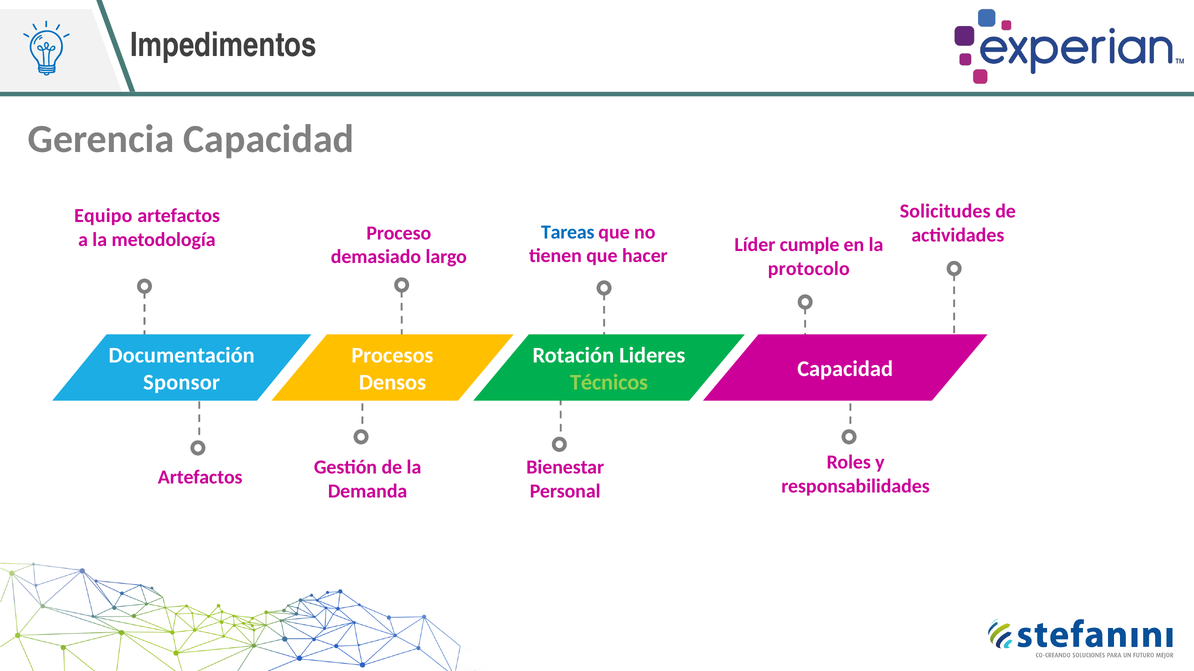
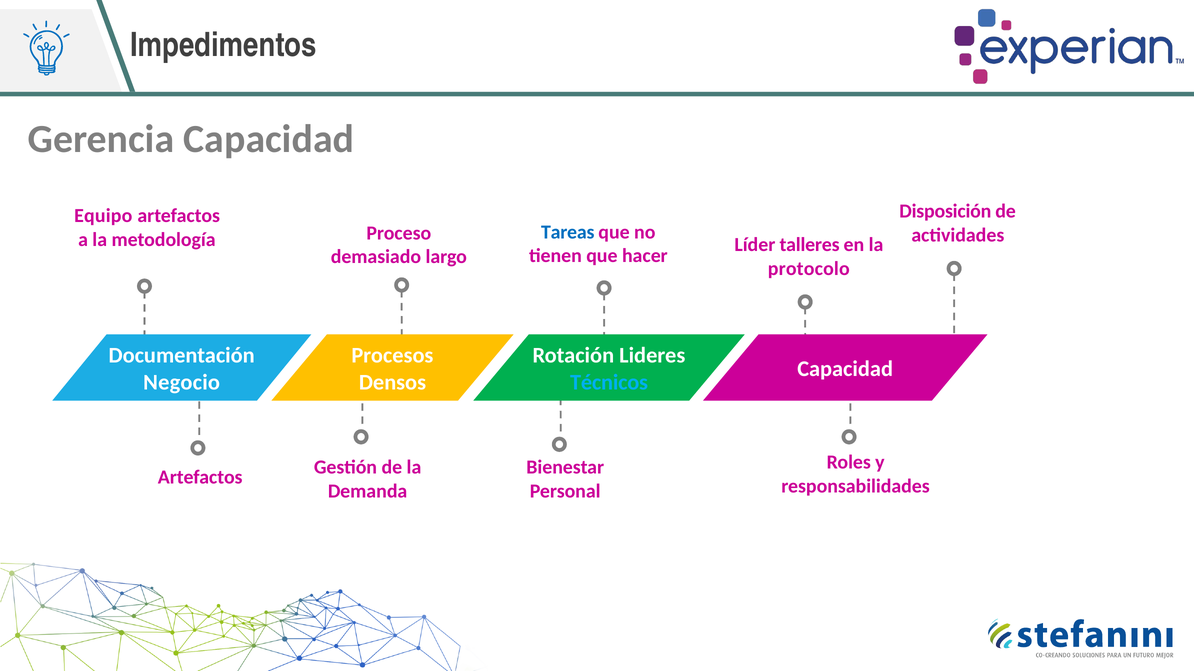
Solicitudes: Solicitudes -> Disposición
cumple: cumple -> talleres
Sponsor: Sponsor -> Negocio
Técnicos colour: light green -> light blue
